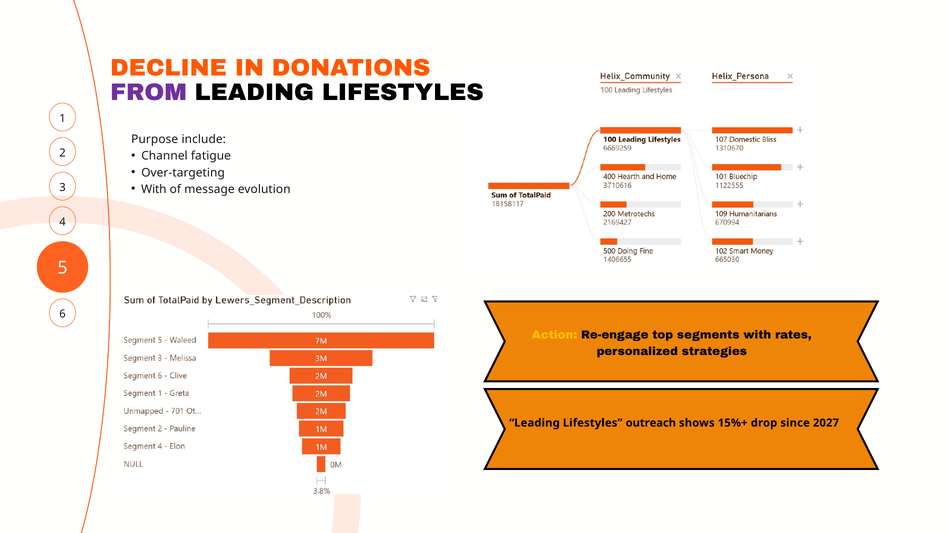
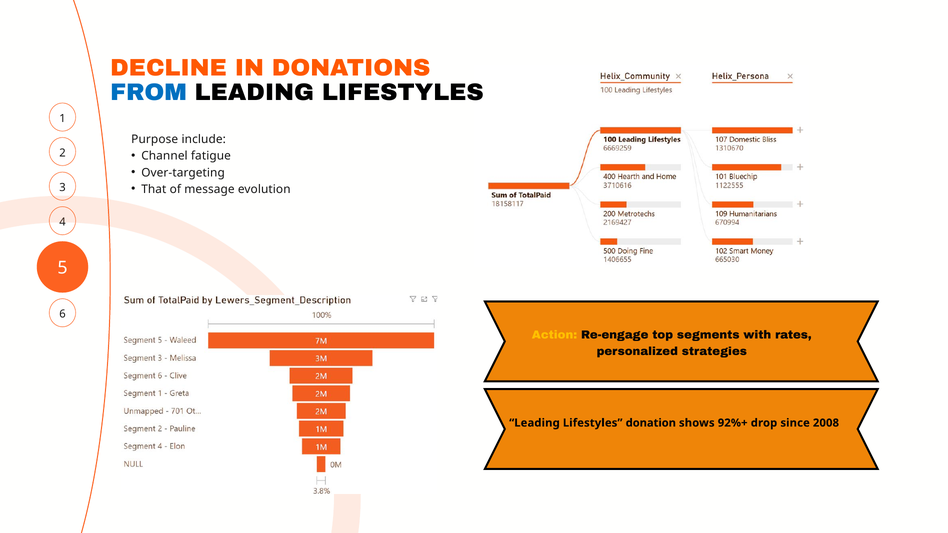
FROM colour: purple -> blue
With at (154, 189): With -> That
outreach: outreach -> donation
15%+: 15%+ -> 92%+
2027: 2027 -> 2008
